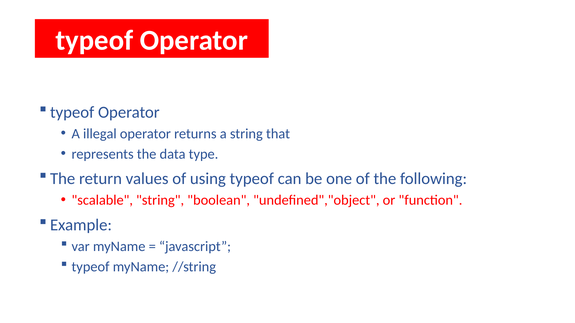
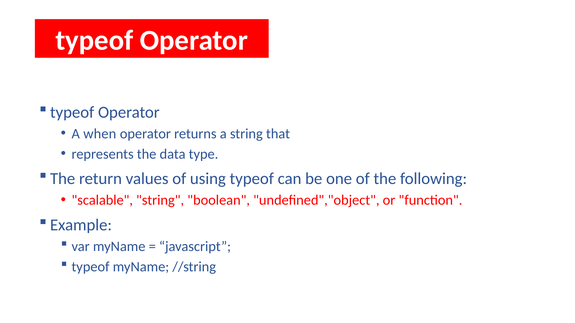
illegal: illegal -> when
